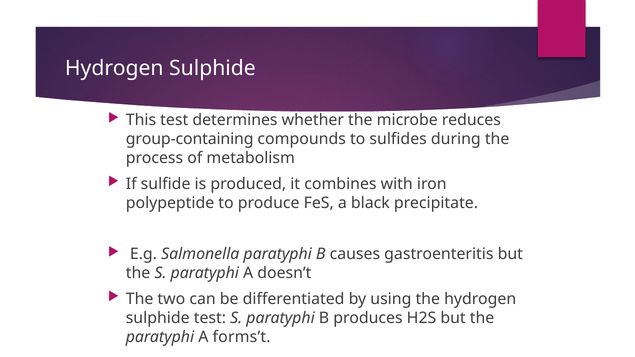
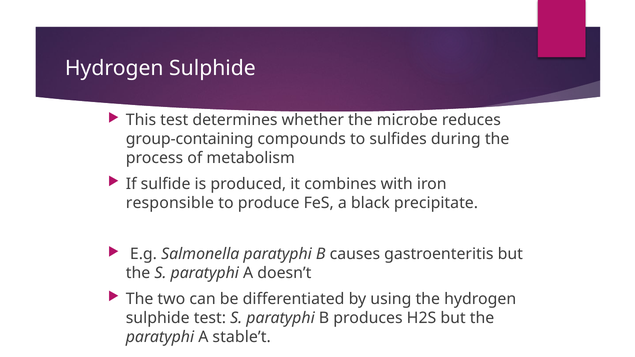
polypeptide: polypeptide -> responsible
forms’t: forms’t -> stable’t
